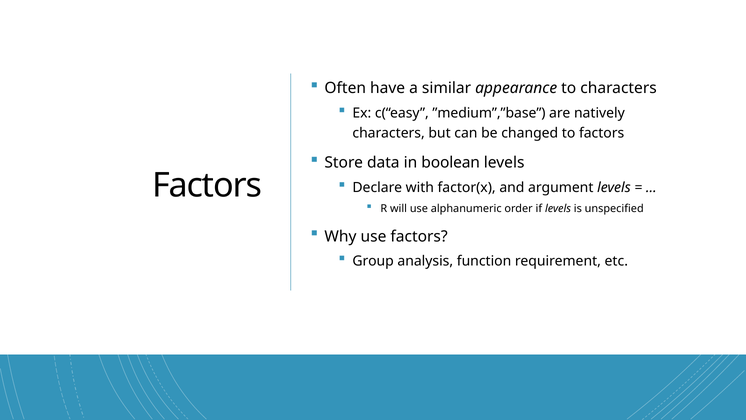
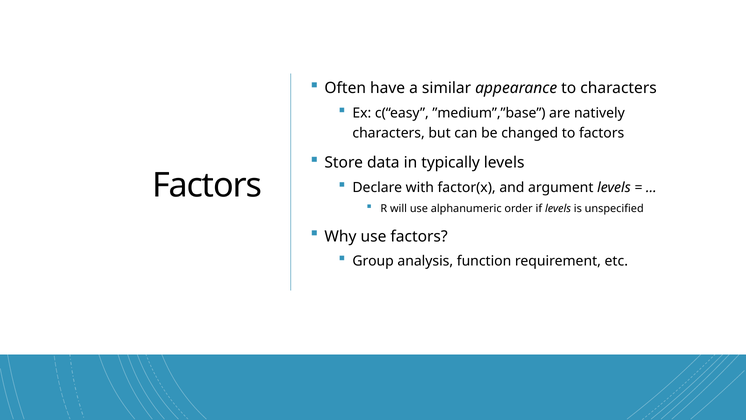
boolean: boolean -> typically
